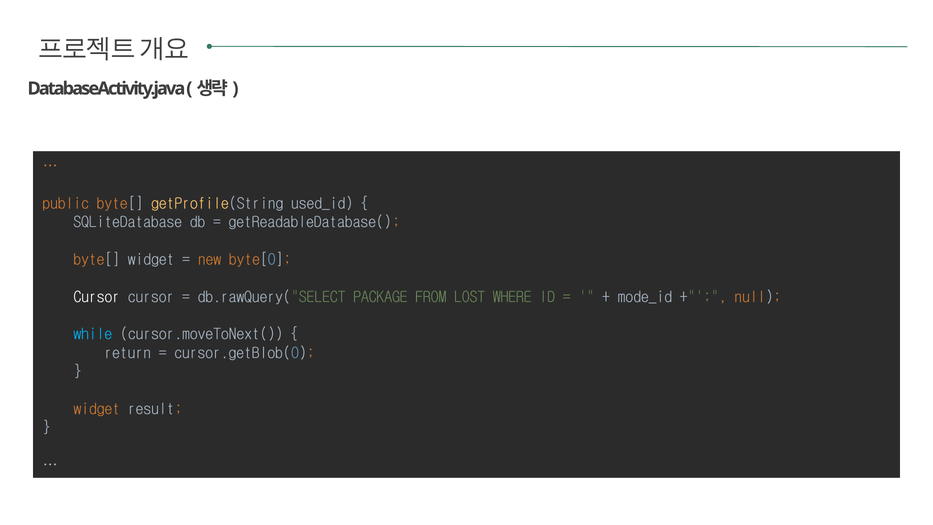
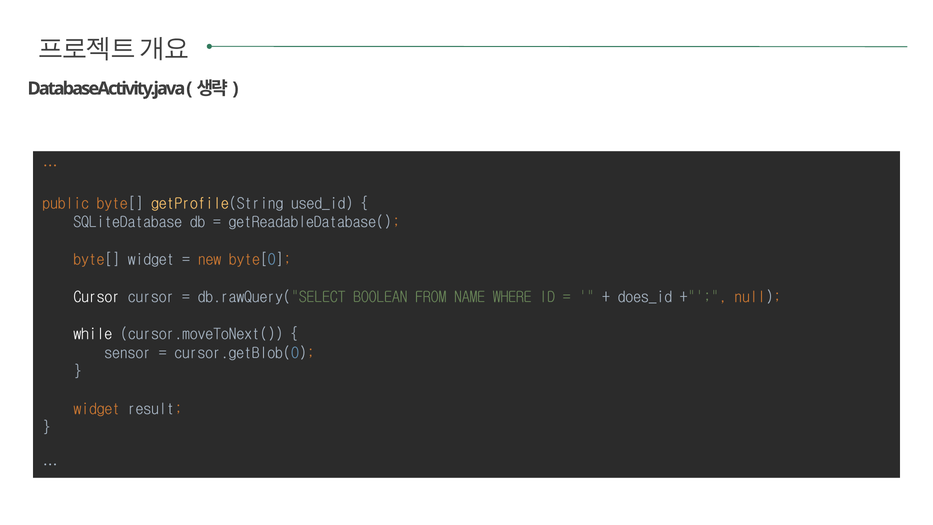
PACKAGE: PACKAGE -> BOOLEAN
LOST: LOST -> NAME
mode_id: mode_id -> does_id
while colour: light blue -> white
return: return -> sensor
